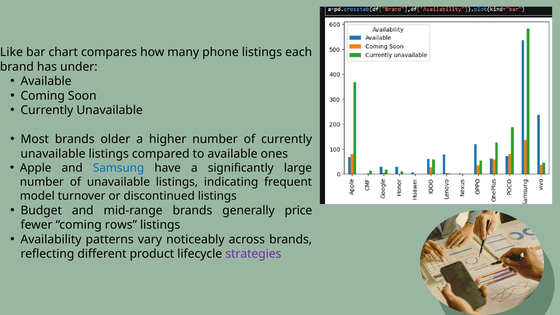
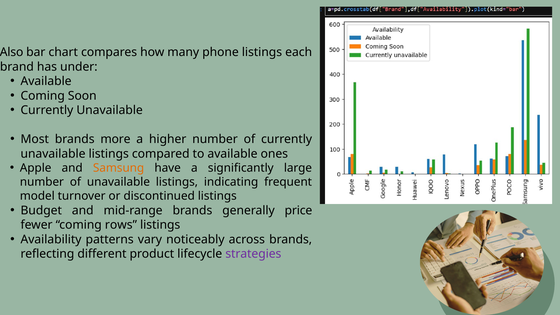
Like: Like -> Also
older: older -> more
Samsung colour: blue -> orange
